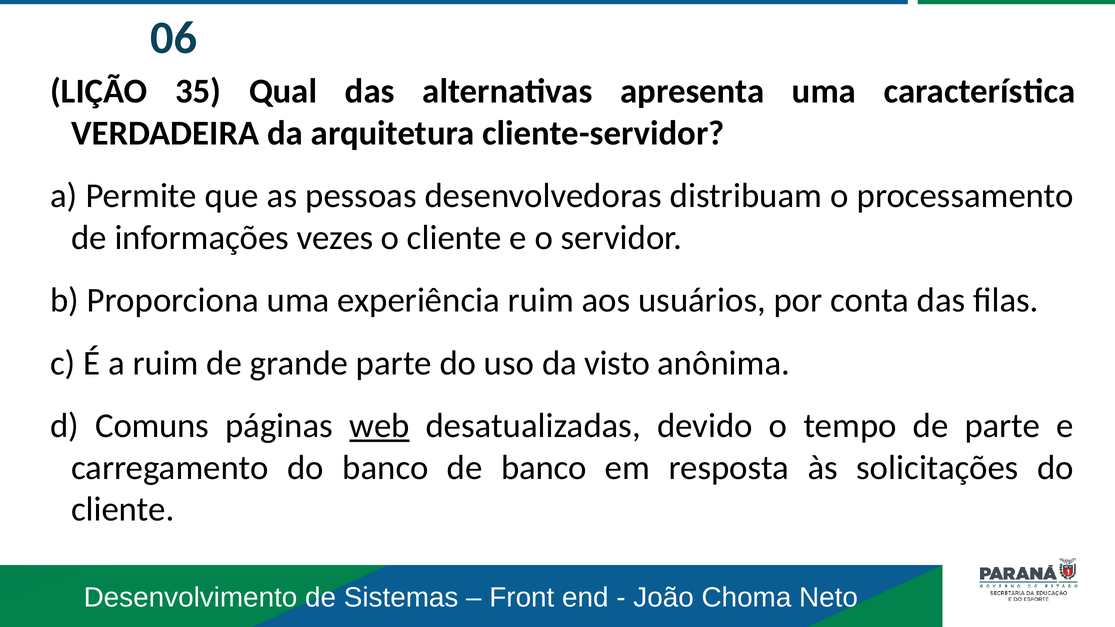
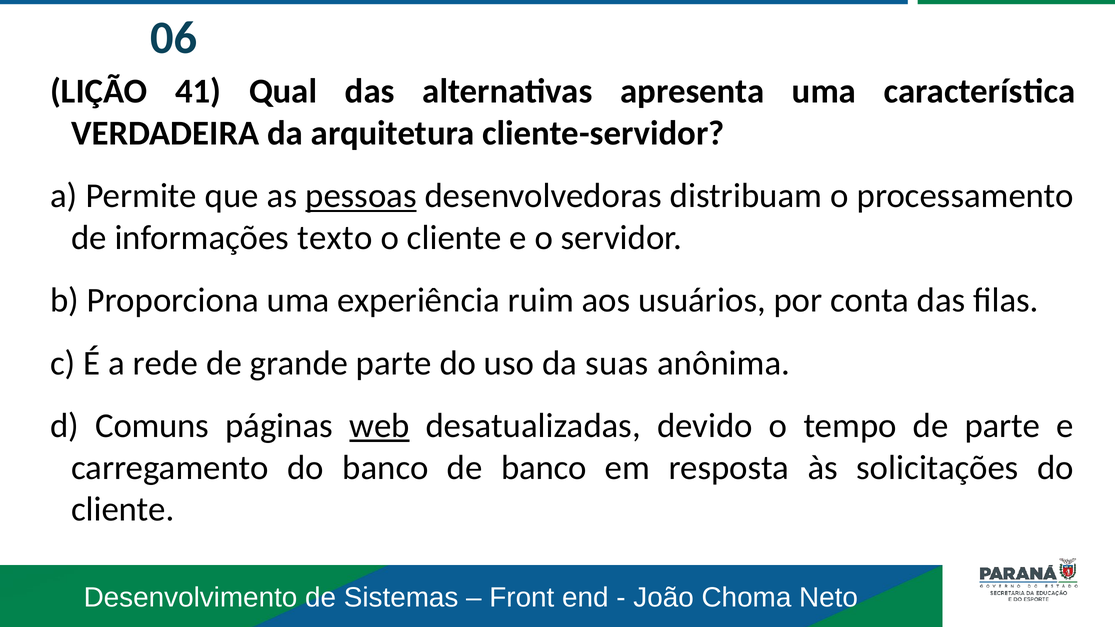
35: 35 -> 41
pessoas underline: none -> present
vezes: vezes -> texto
a ruim: ruim -> rede
visto: visto -> suas
